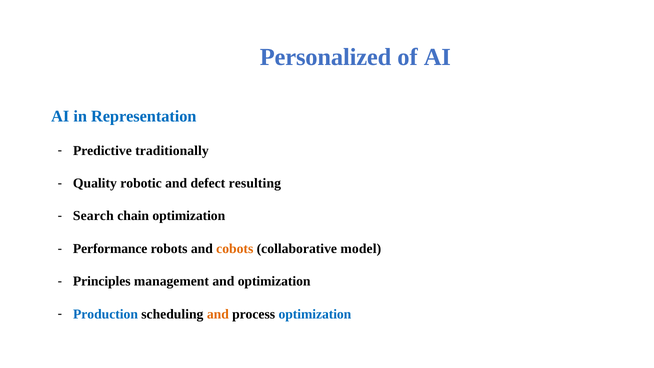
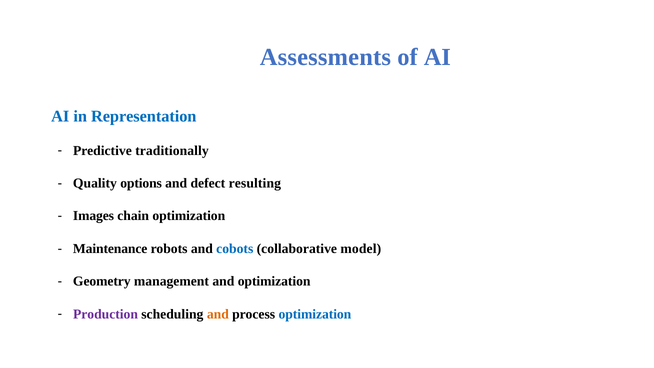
Personalized: Personalized -> Assessments
robotic: robotic -> options
Search: Search -> Images
Performance: Performance -> Maintenance
cobots colour: orange -> blue
Principles: Principles -> Geometry
Production colour: blue -> purple
